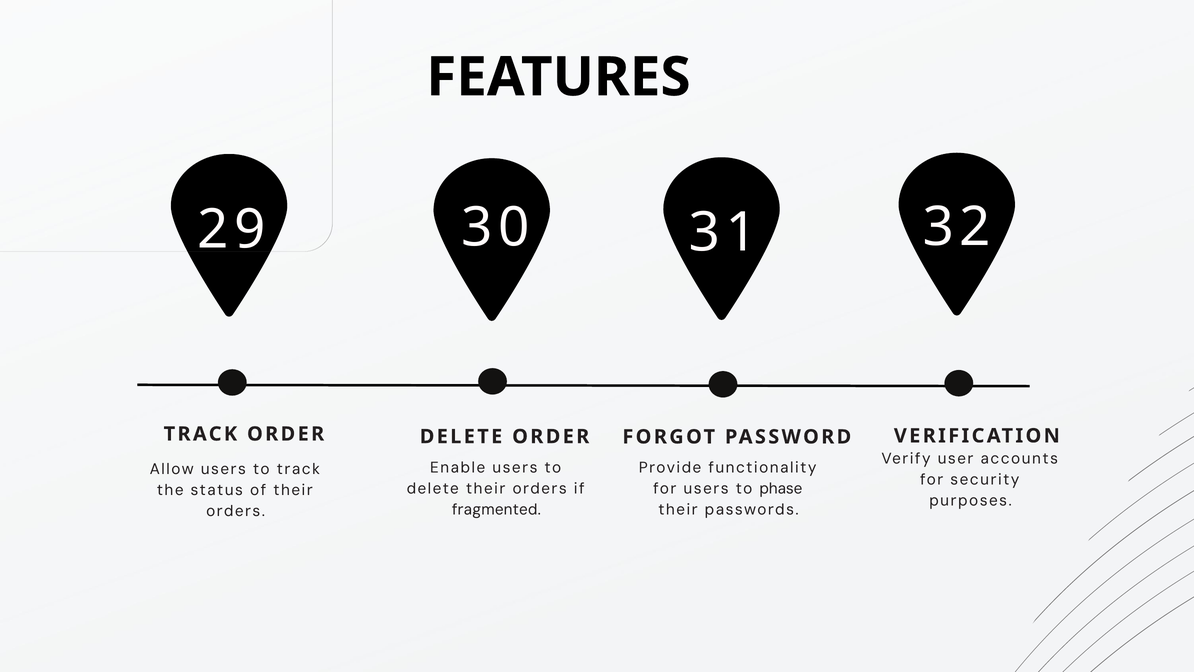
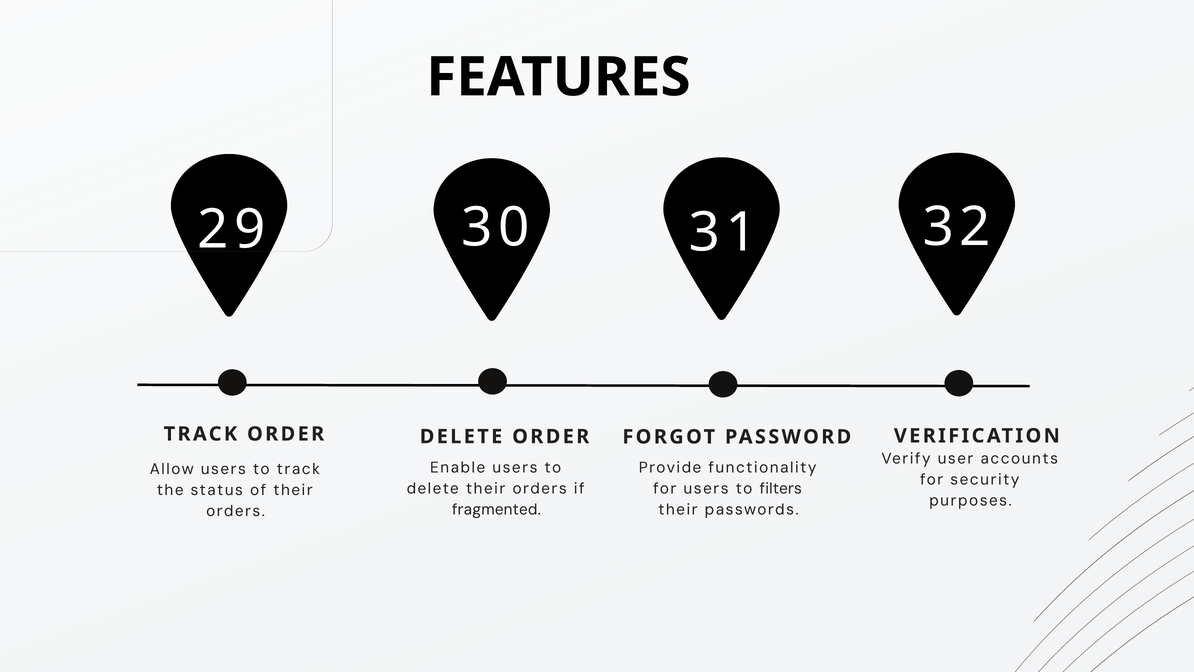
phase: phase -> filters
